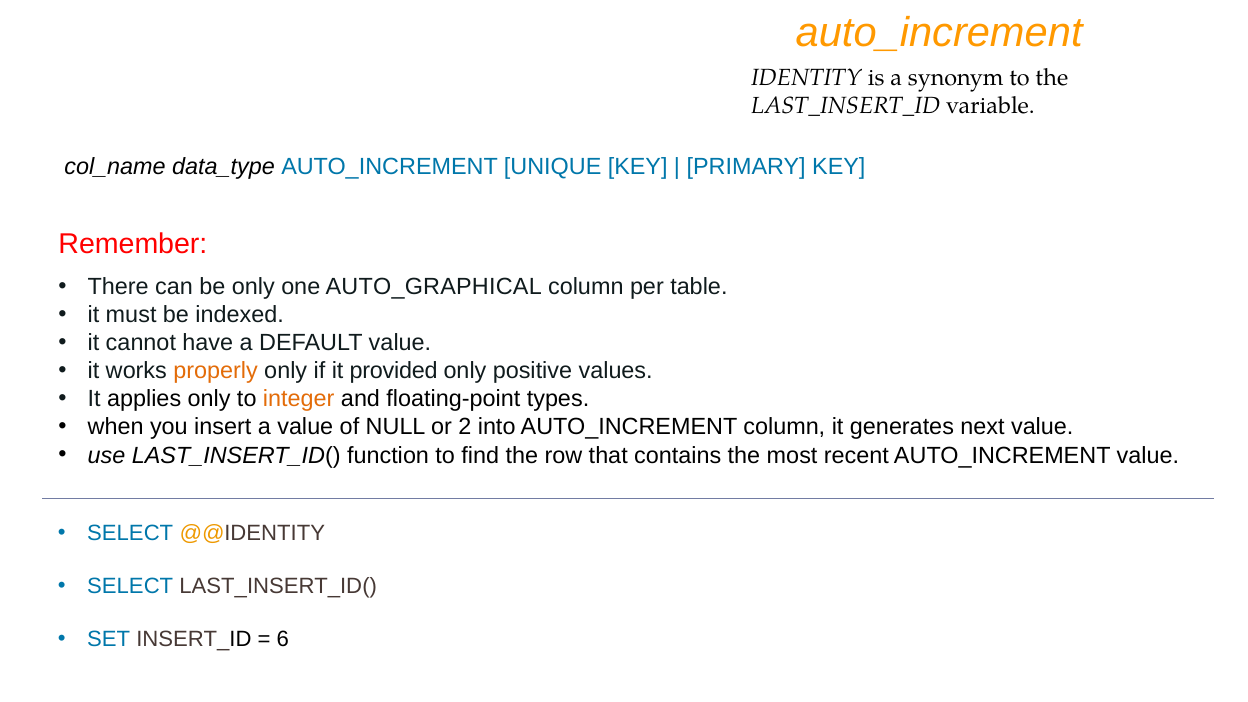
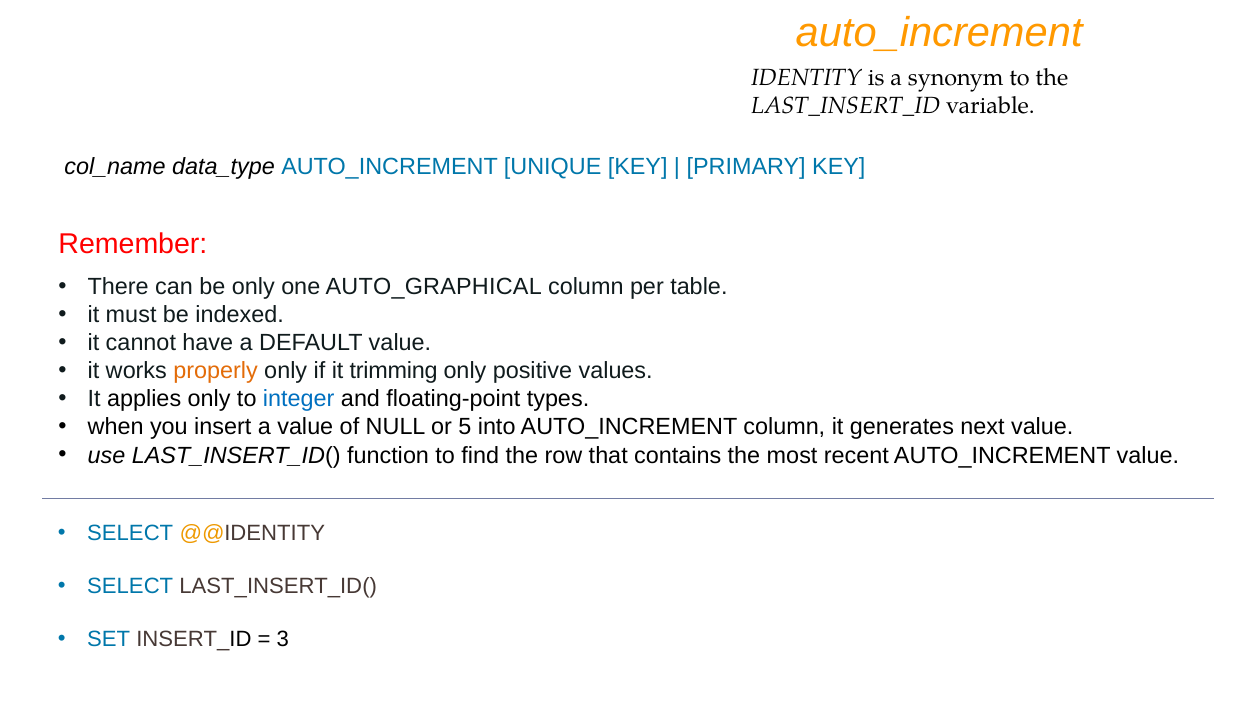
provided: provided -> trimming
integer colour: orange -> blue
2: 2 -> 5
6: 6 -> 3
